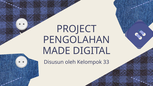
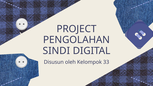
MADE: MADE -> SINDI
